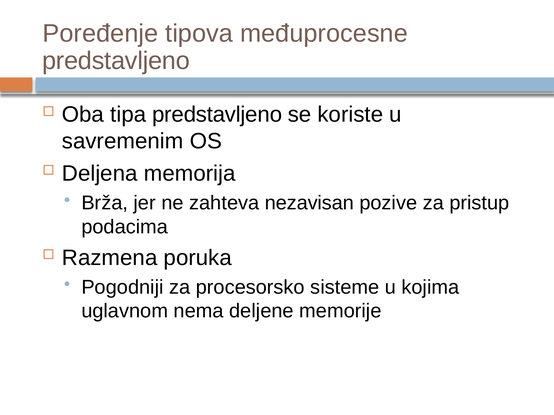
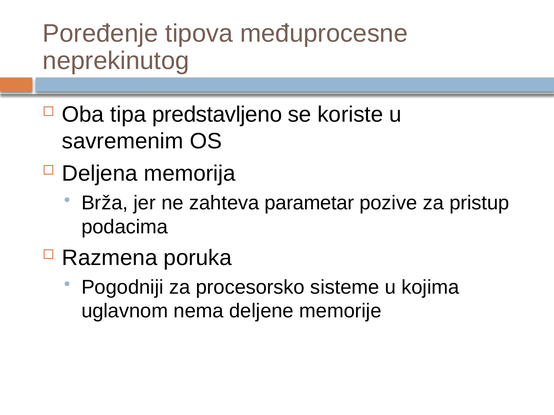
predstavljeno at (116, 61): predstavljeno -> neprekinutog
nezavisan: nezavisan -> parametar
